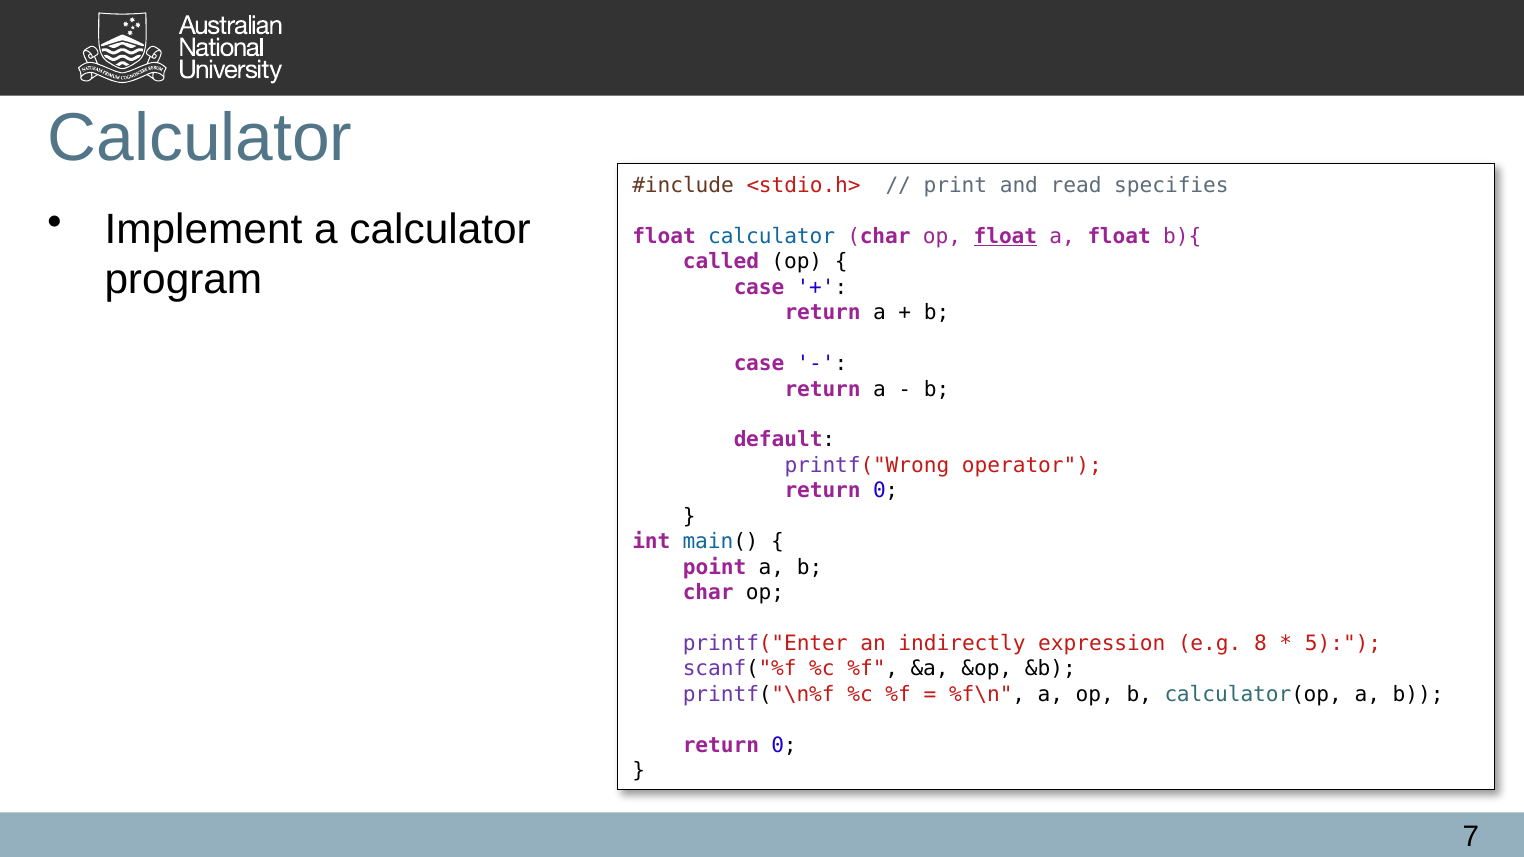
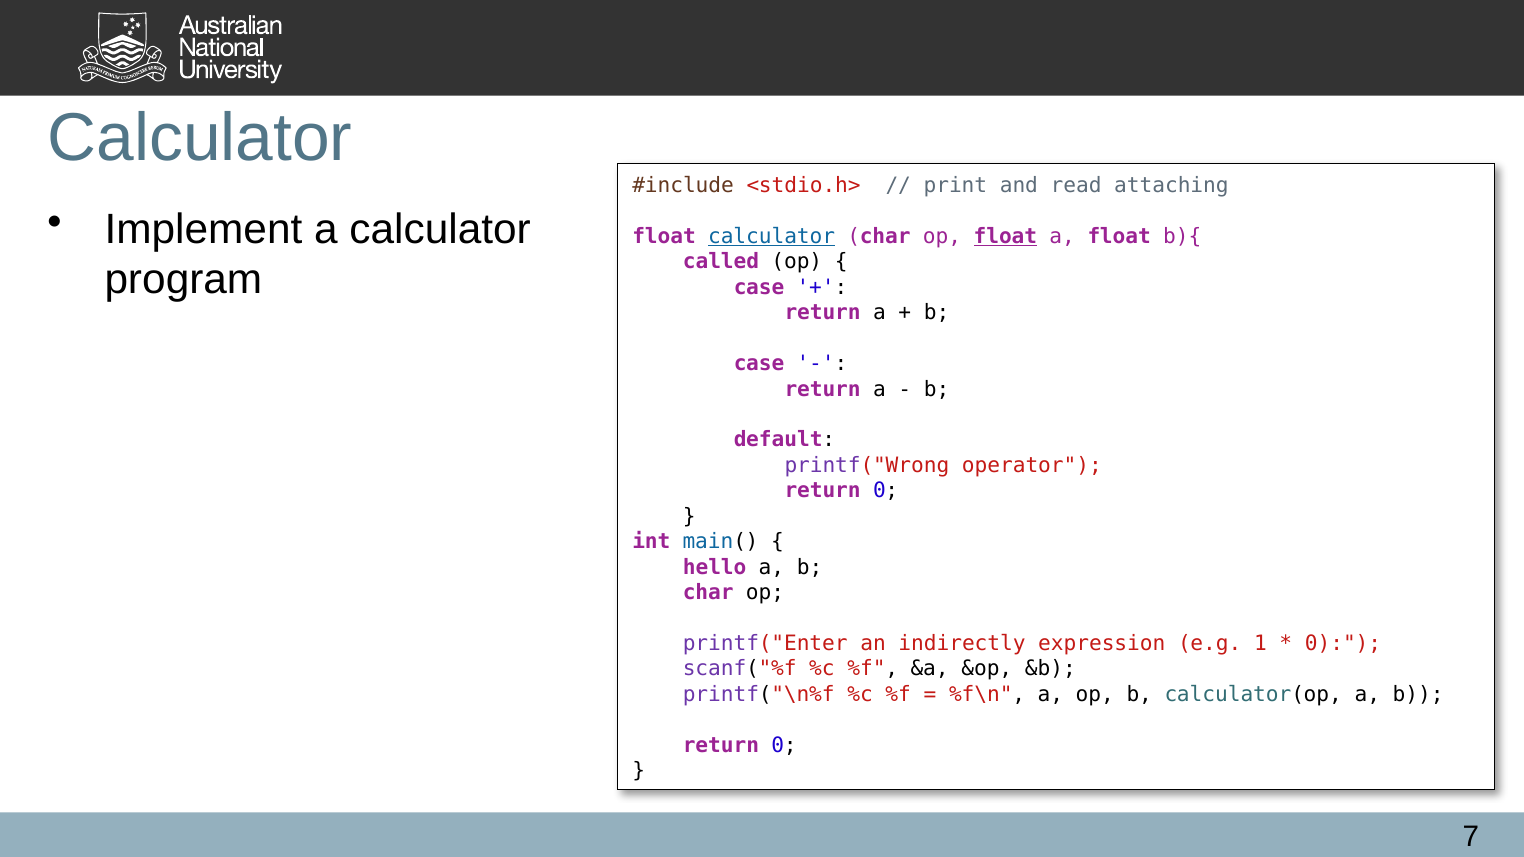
specifies: specifies -> attaching
calculator at (772, 237) underline: none -> present
point: point -> hello
8: 8 -> 1
5 at (1343, 644): 5 -> 0
